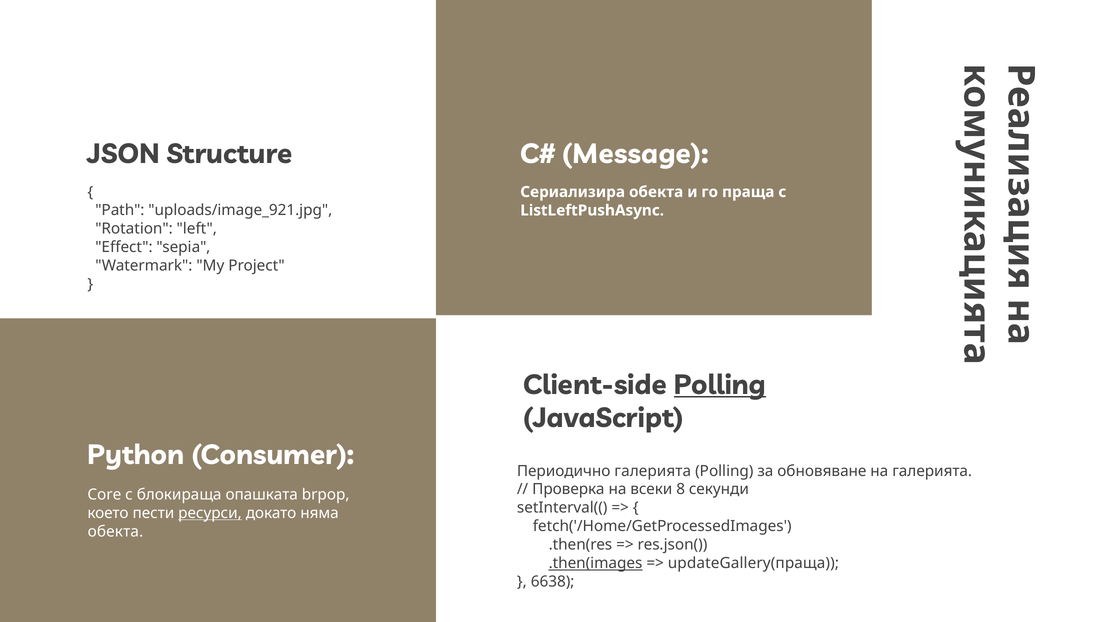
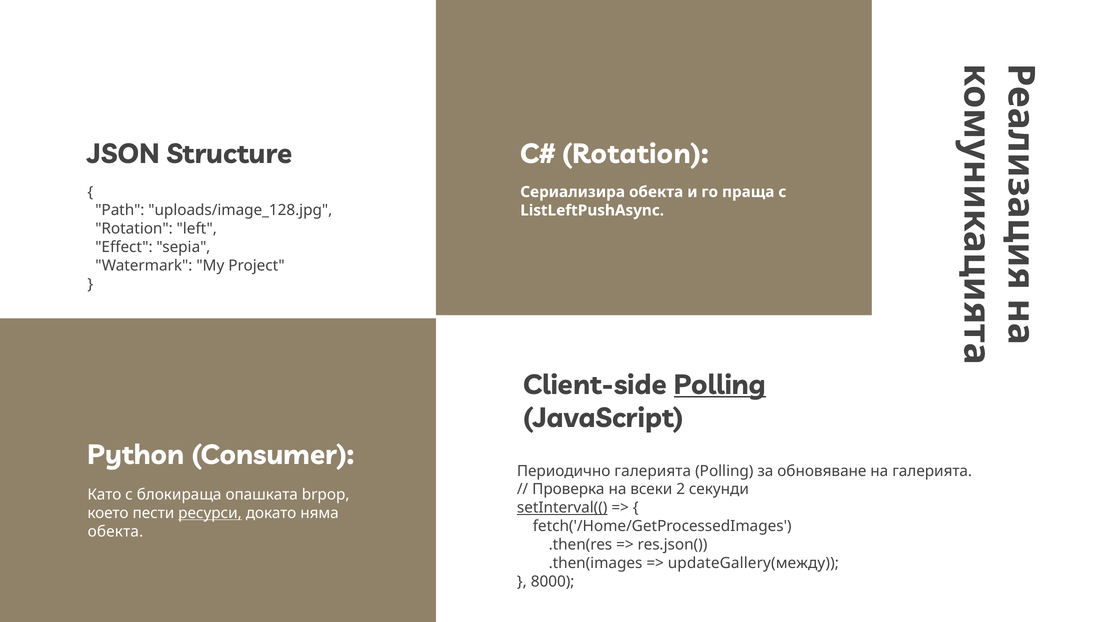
Message at (636, 154): Message -> Rotation
uploads/image_921.jpg: uploads/image_921.jpg -> uploads/image_128.jpg
8: 8 -> 2
Core: Core -> Като
setInterval(( underline: none -> present
.then(images underline: present -> none
updateGallery(праща: updateGallery(праща -> updateGallery(между
6638: 6638 -> 8000
